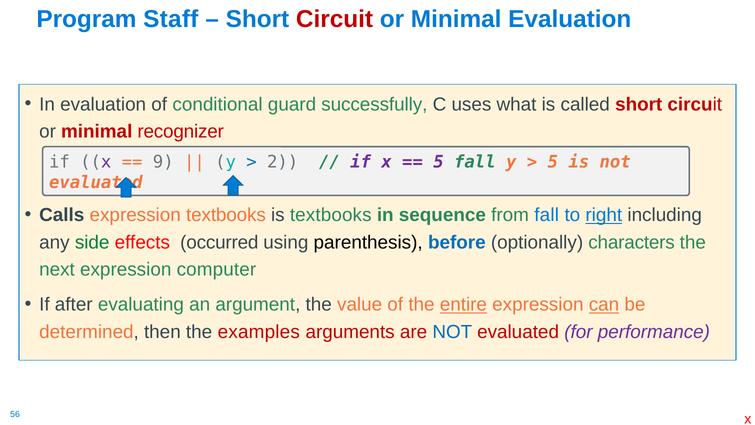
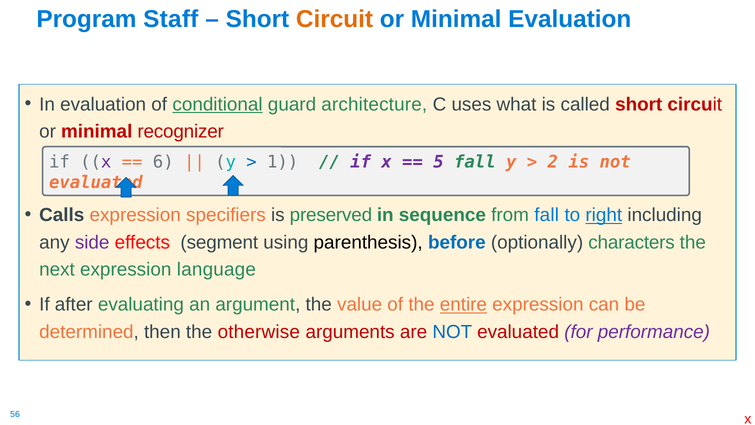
Circuit at (335, 19) colour: red -> orange
conditional underline: none -> present
successfully: successfully -> architecture
9: 9 -> 6
2: 2 -> 1
5 at (553, 162): 5 -> 2
expression textbooks: textbooks -> specifiers
is textbooks: textbooks -> preserved
side colour: green -> purple
occurred: occurred -> segment
computer: computer -> language
can underline: present -> none
examples: examples -> otherwise
